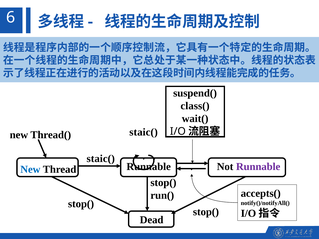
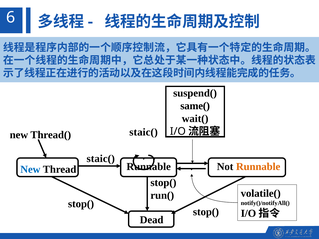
class(: class( -> same(
Runnable at (258, 167) colour: purple -> orange
accepts(: accepts( -> volatile(
